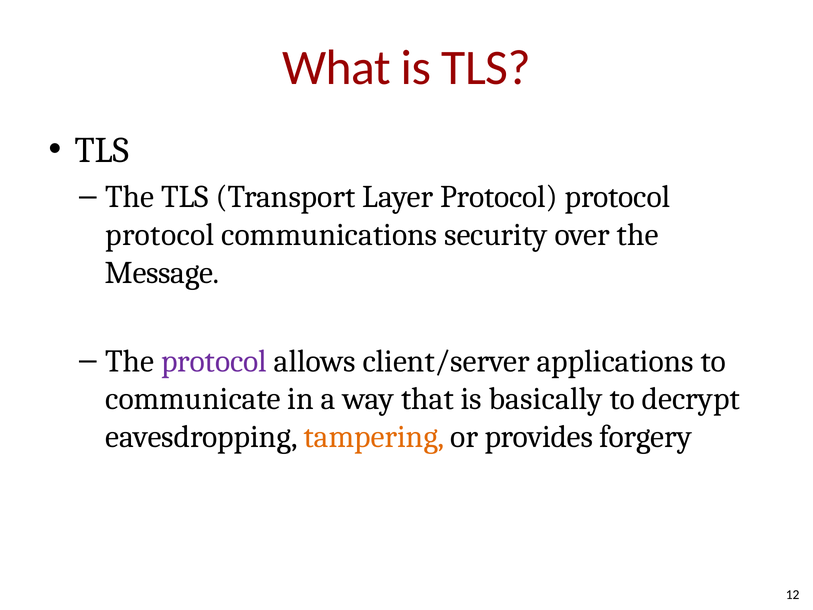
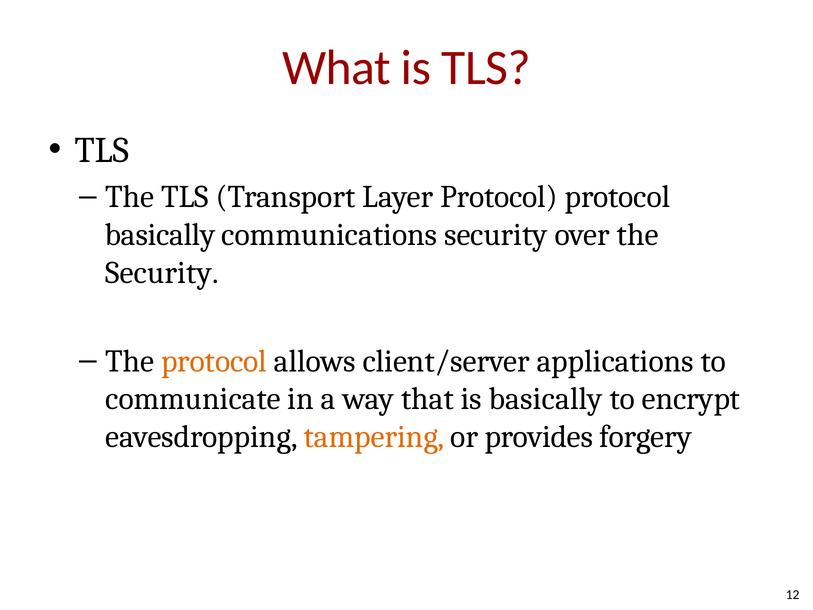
protocol at (160, 235): protocol -> basically
Message at (162, 273): Message -> Security
protocol at (214, 361) colour: purple -> orange
decrypt: decrypt -> encrypt
